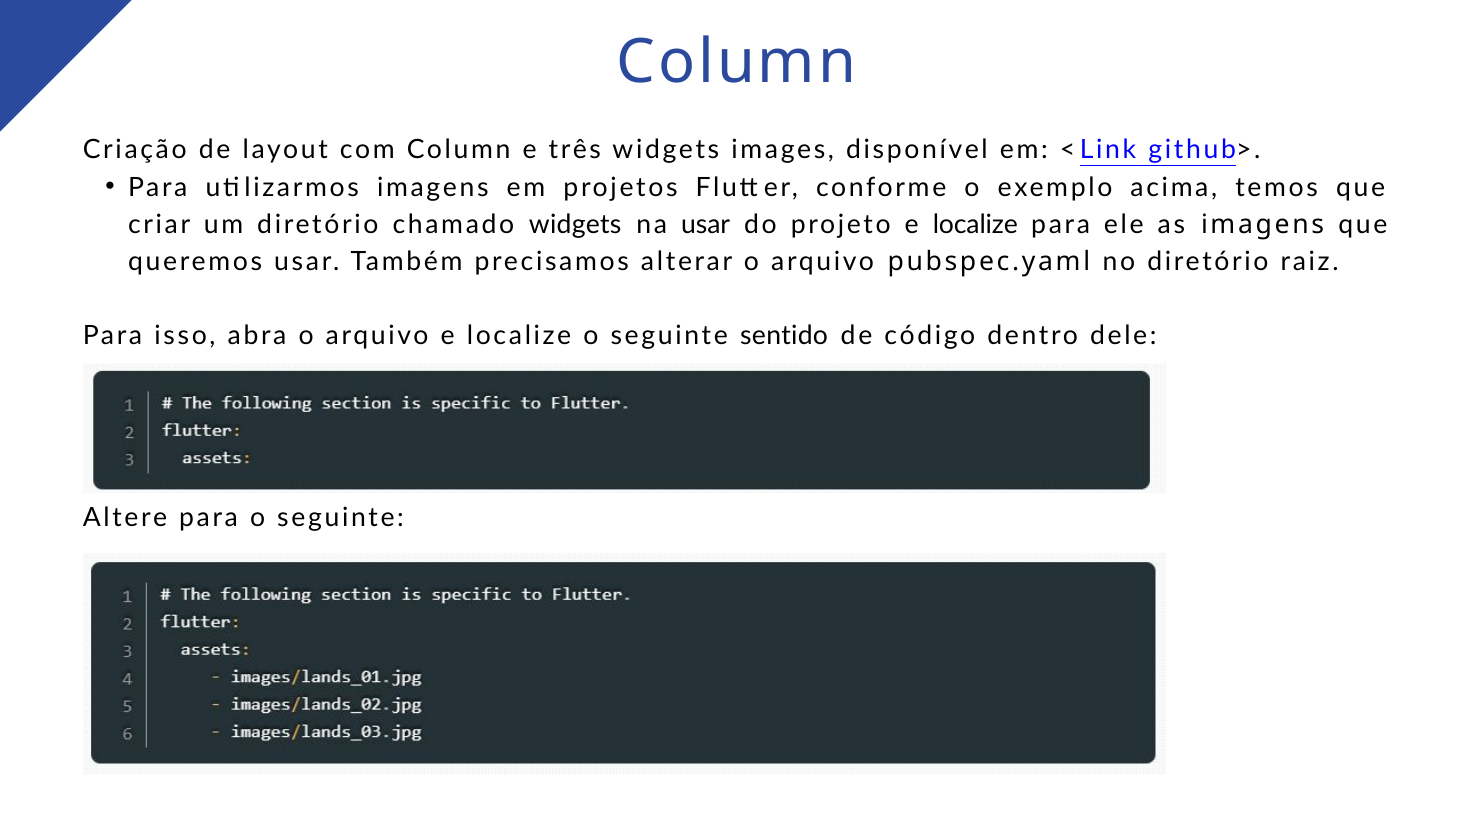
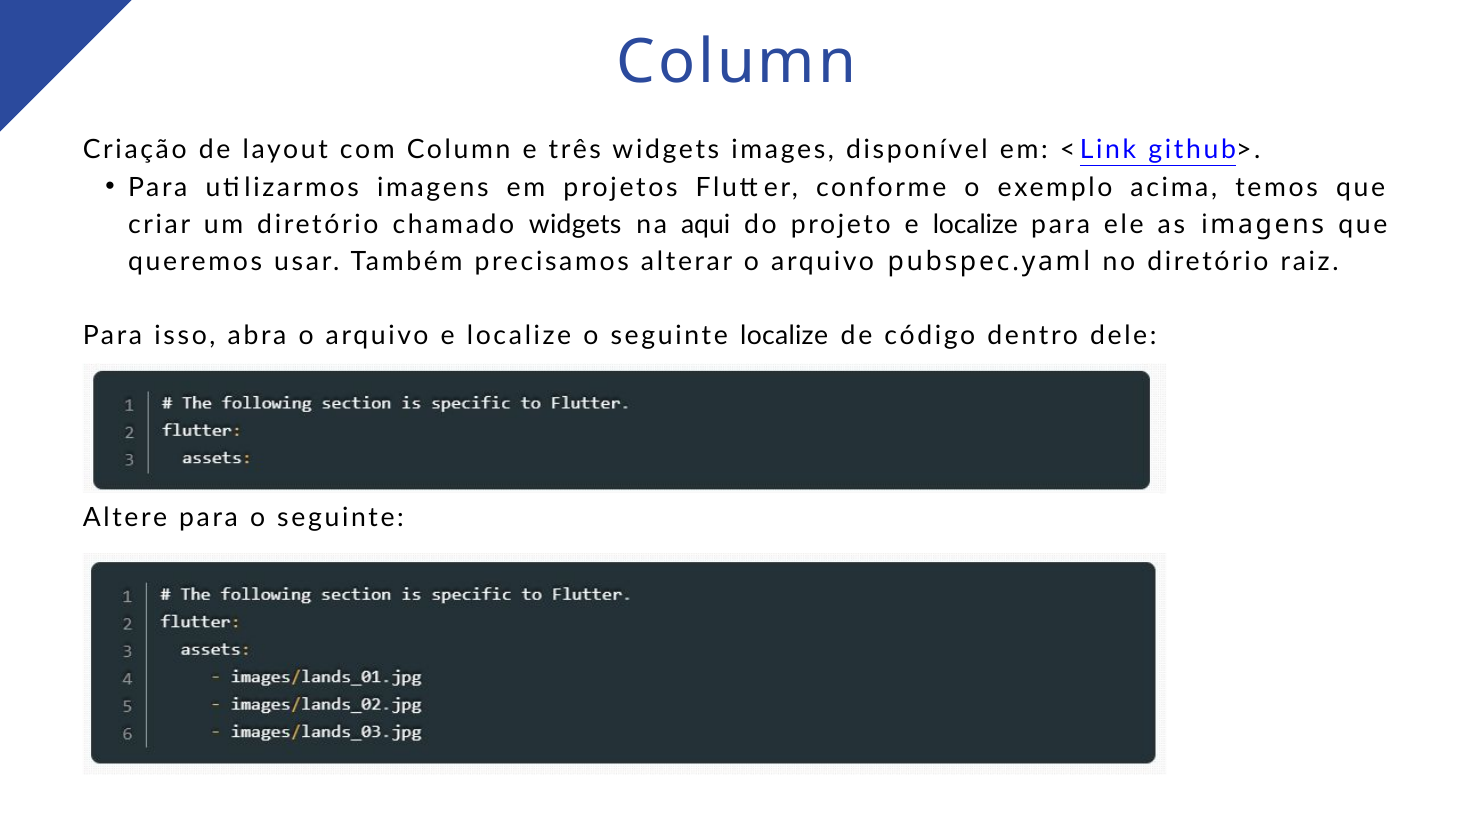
na usar: usar -> aqui
seguinte sentido: sentido -> localize
